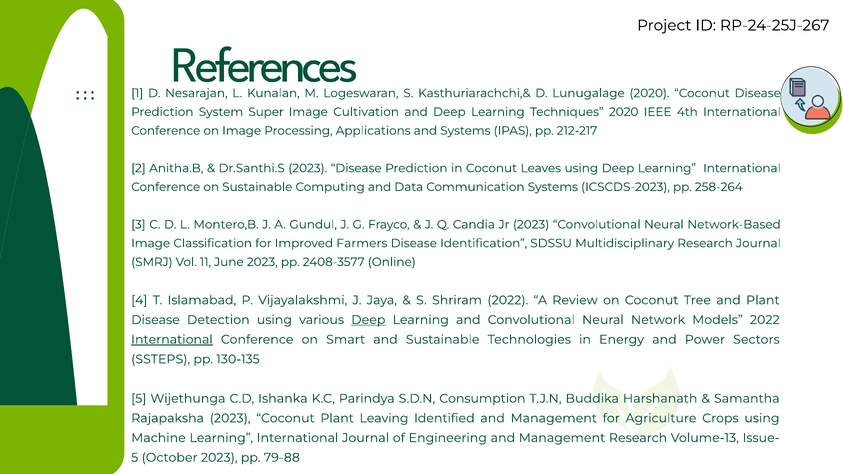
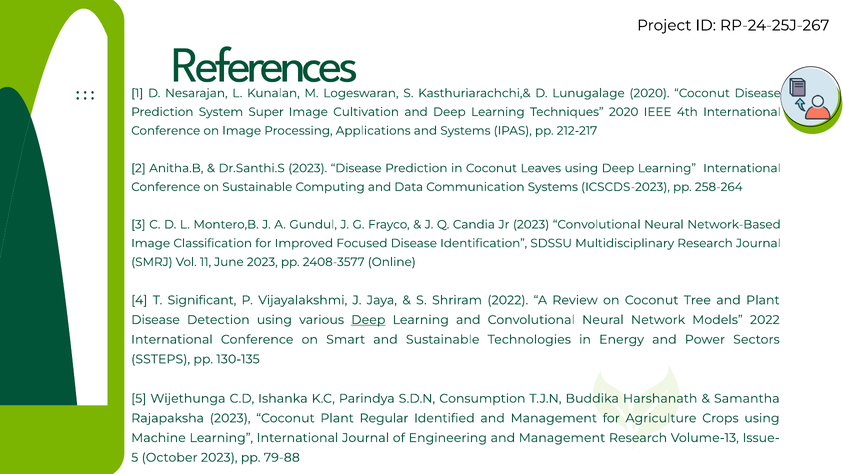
Farmers: Farmers -> Focused
Islamabad: Islamabad -> Significant
International at (172, 340) underline: present -> none
Leaving: Leaving -> Regular
